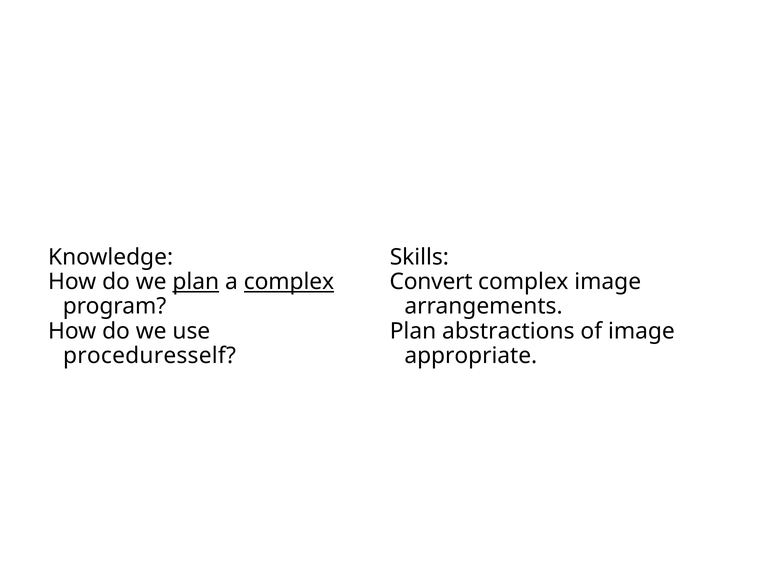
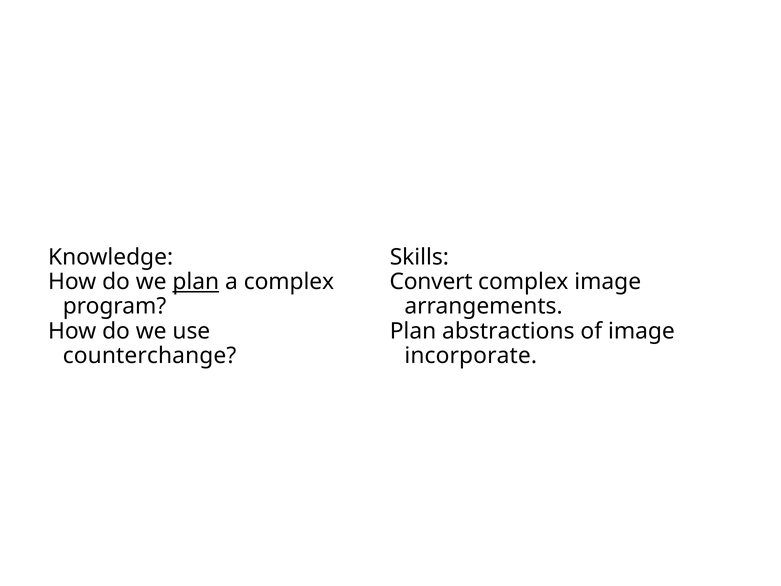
complex at (289, 282) underline: present -> none
proceduresself: proceduresself -> counterchange
appropriate: appropriate -> incorporate
